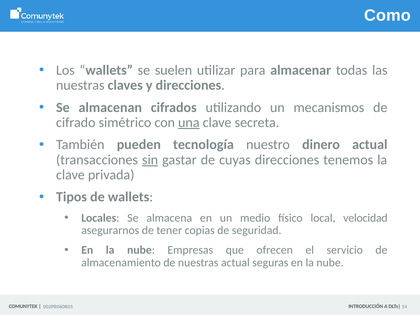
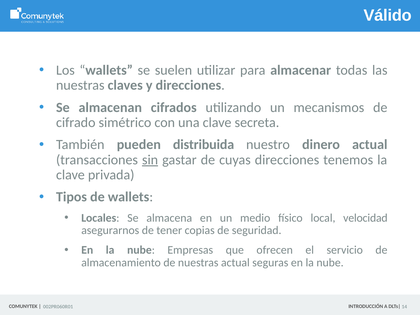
Como: Como -> Válido
una underline: present -> none
tecnología: tecnología -> distribuida
